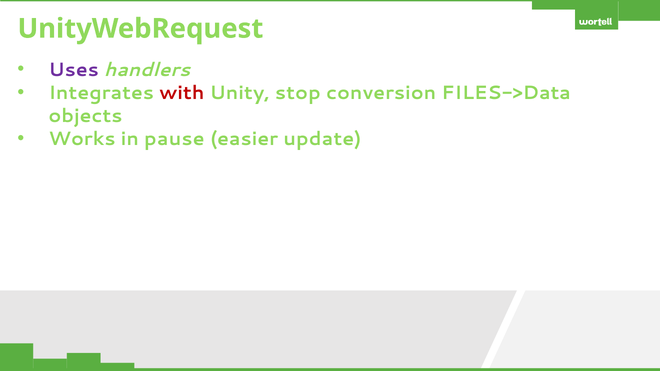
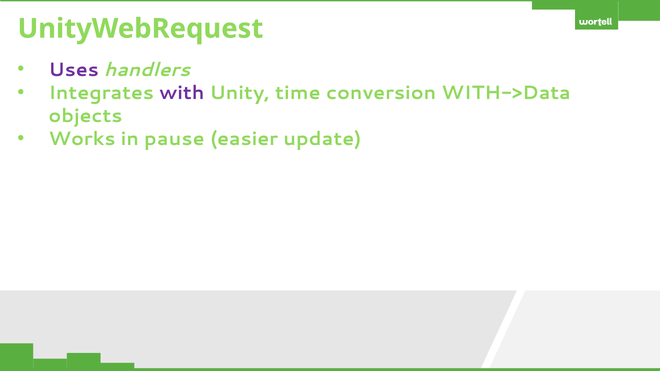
with colour: red -> purple
stop: stop -> time
FILES->Data: FILES->Data -> WITH->Data
